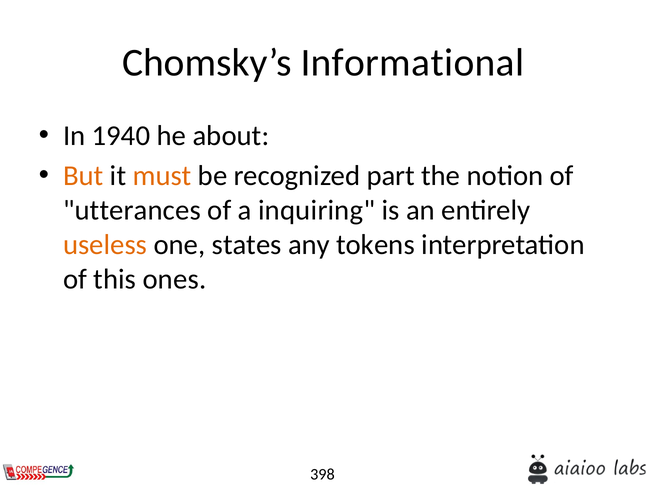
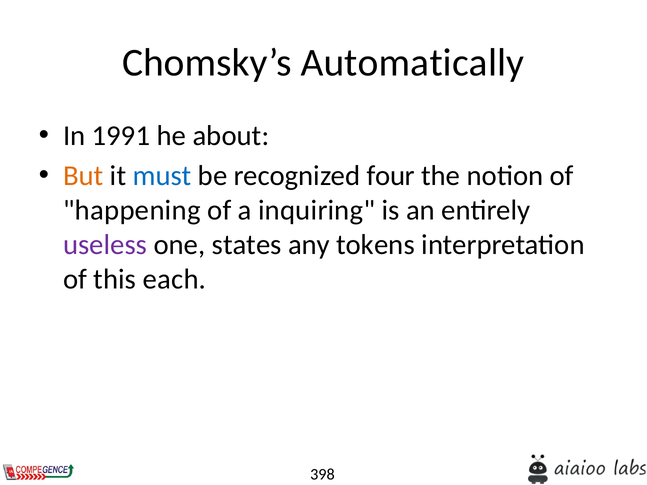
Informational: Informational -> Automatically
1940: 1940 -> 1991
must colour: orange -> blue
part: part -> four
utterances: utterances -> happening
useless colour: orange -> purple
ones: ones -> each
